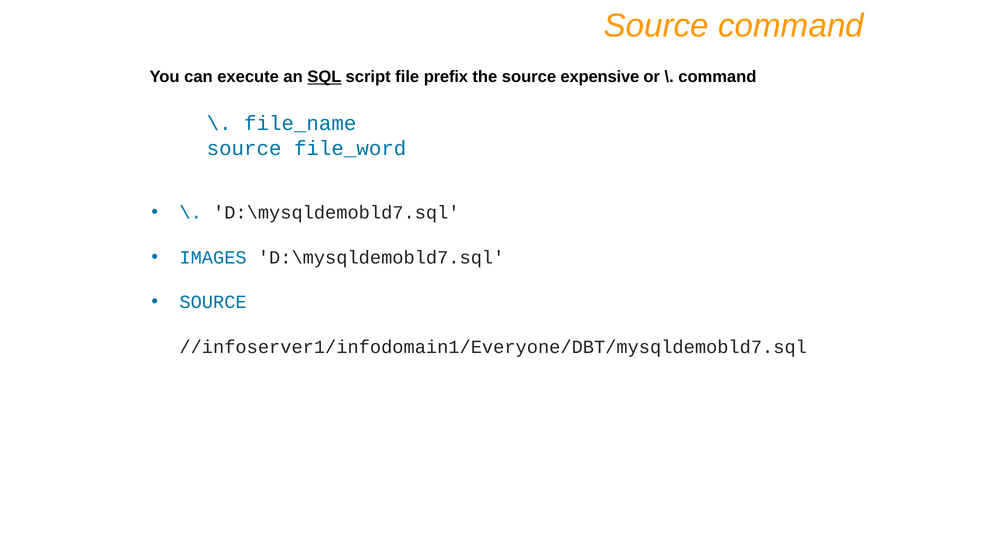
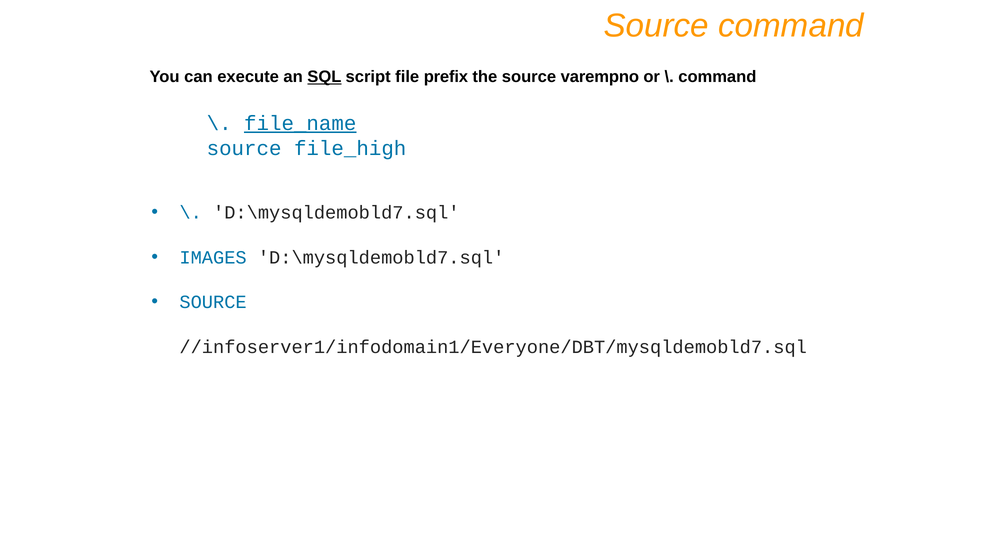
expensive: expensive -> varempno
file_name underline: none -> present
file_word: file_word -> file_high
